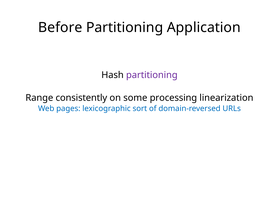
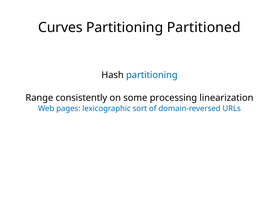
Before: Before -> Curves
Application: Application -> Partitioned
partitioning at (152, 75) colour: purple -> blue
